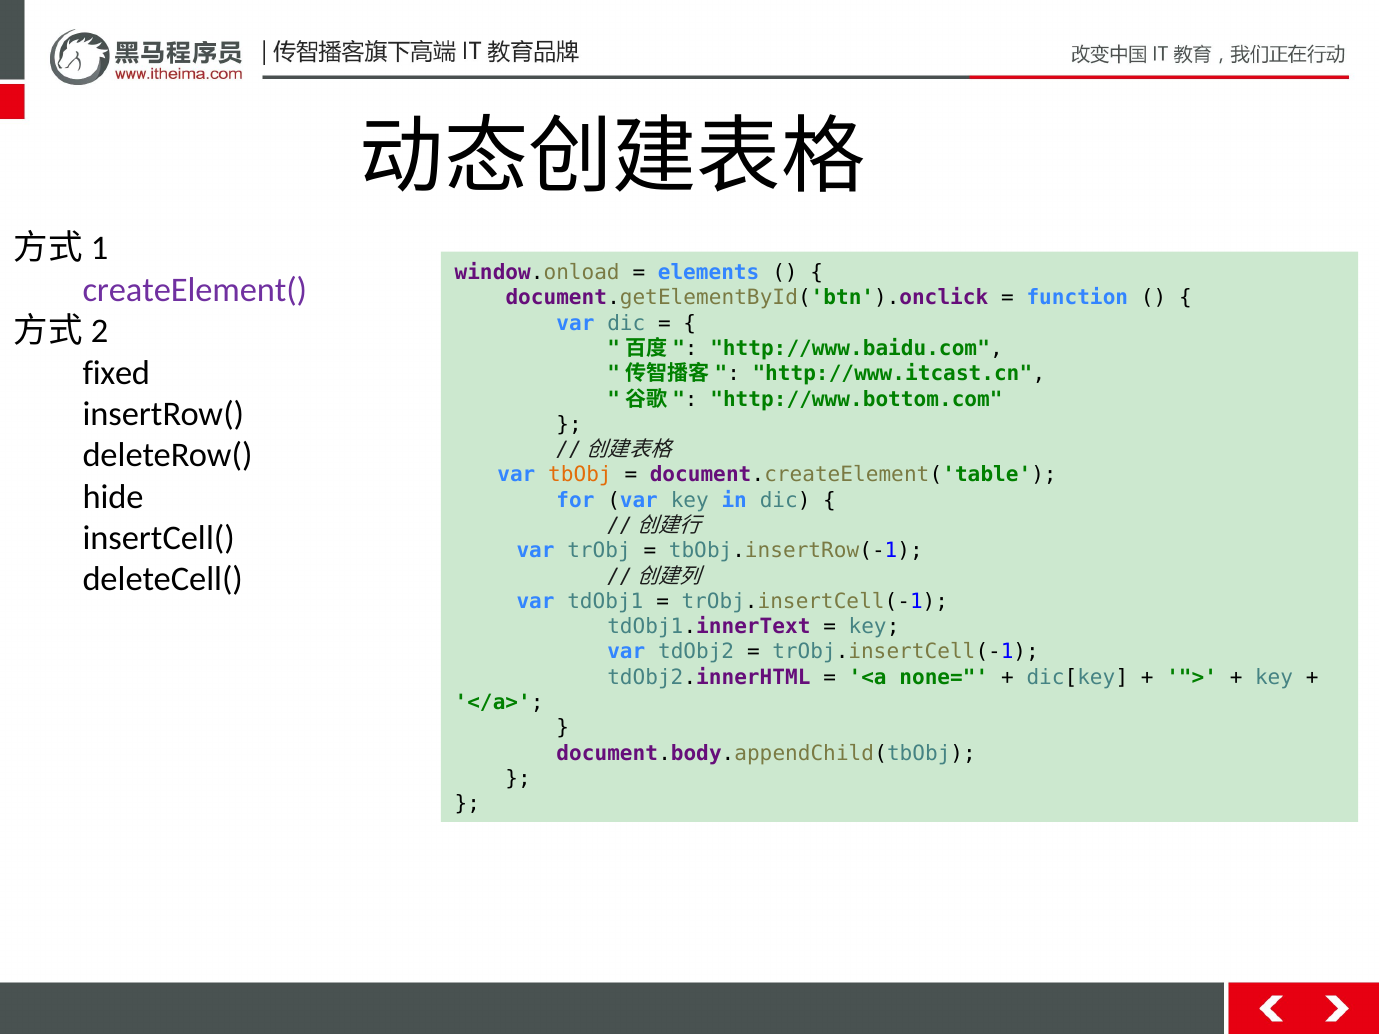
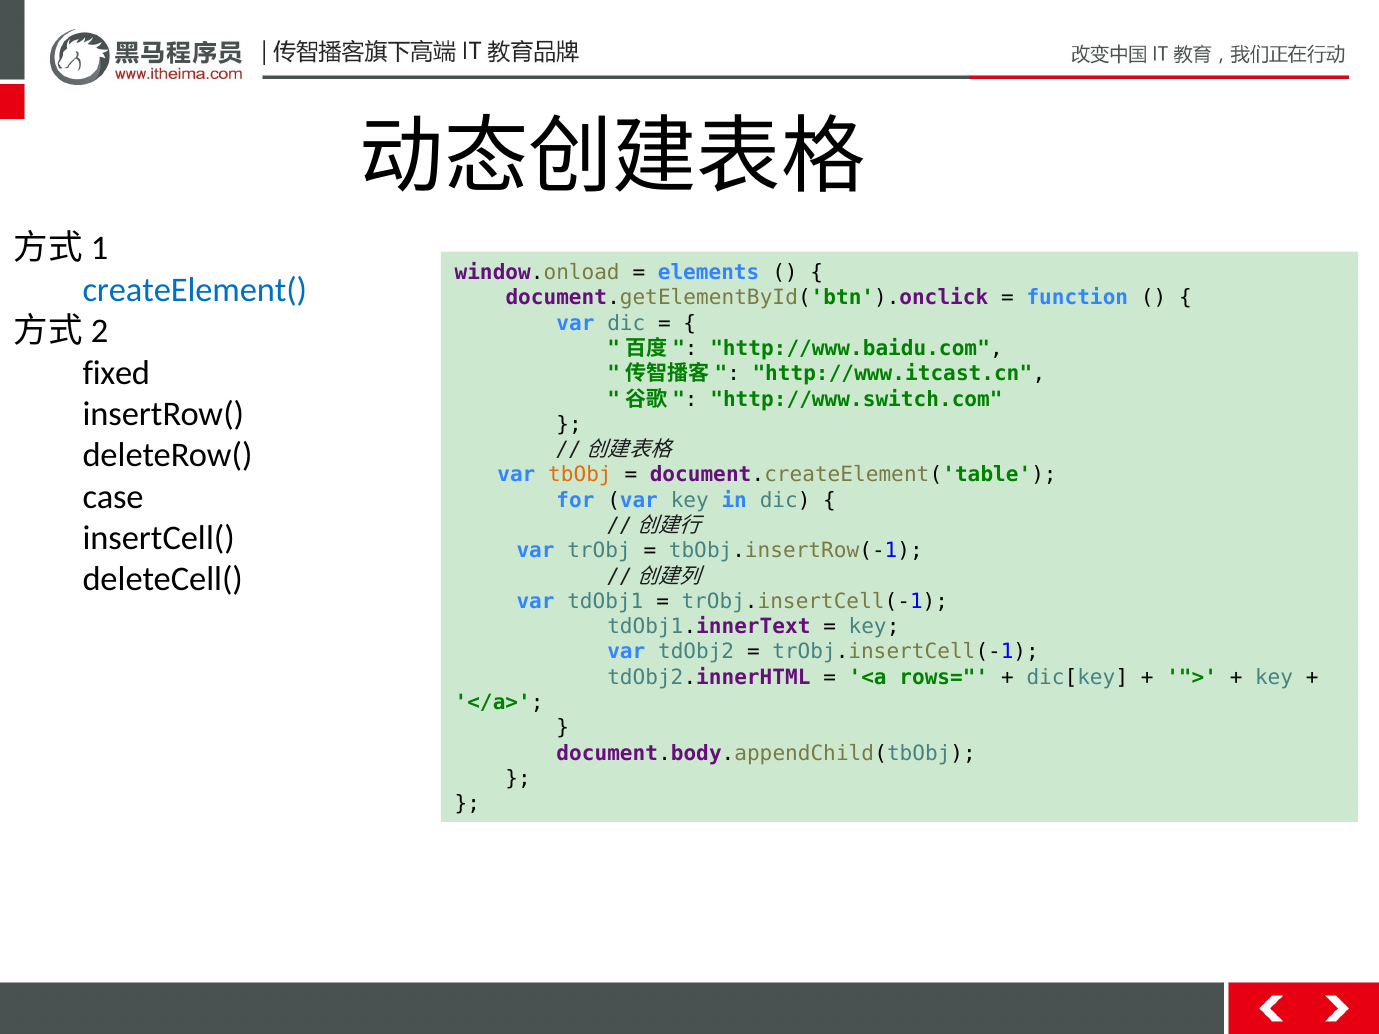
createElement( colour: purple -> blue
http://www.bottom.com: http://www.bottom.com -> http://www.switch.com
hide: hide -> case
none=: none= -> rows=
